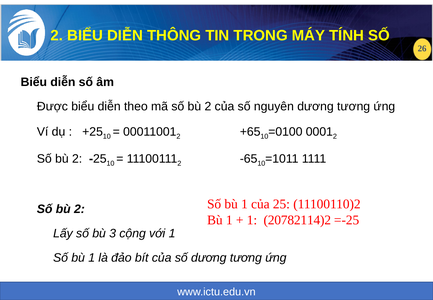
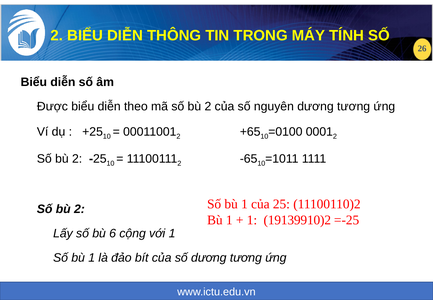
20782114)2: 20782114)2 -> 19139910)2
3: 3 -> 6
